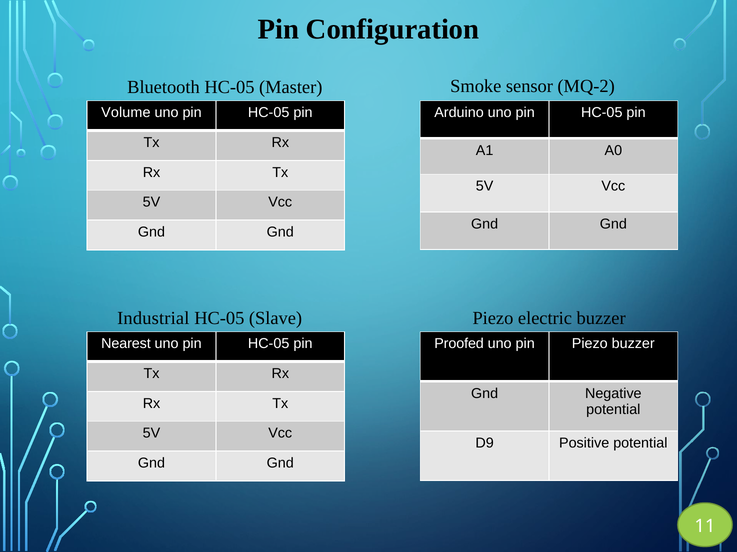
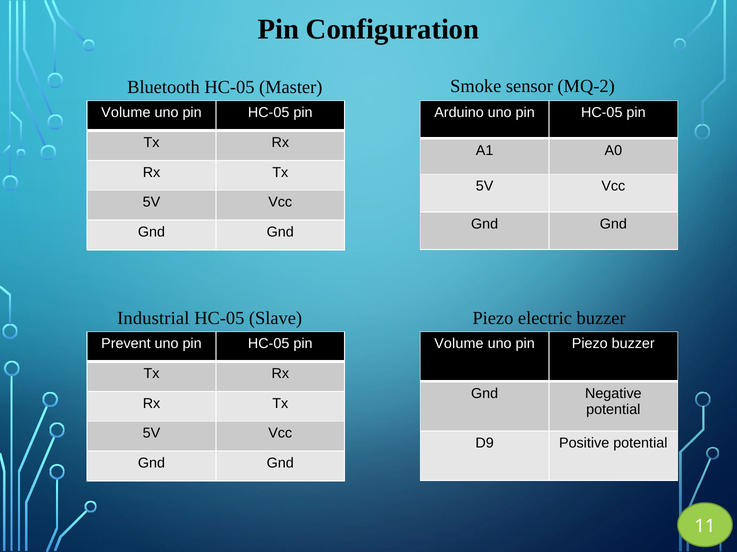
Nearest: Nearest -> Prevent
Proofed at (459, 344): Proofed -> Volume
